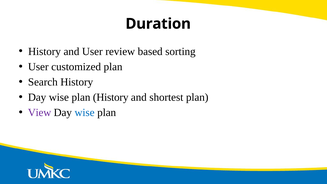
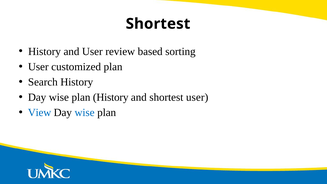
Duration at (158, 24): Duration -> Shortest
shortest plan: plan -> user
View colour: purple -> blue
